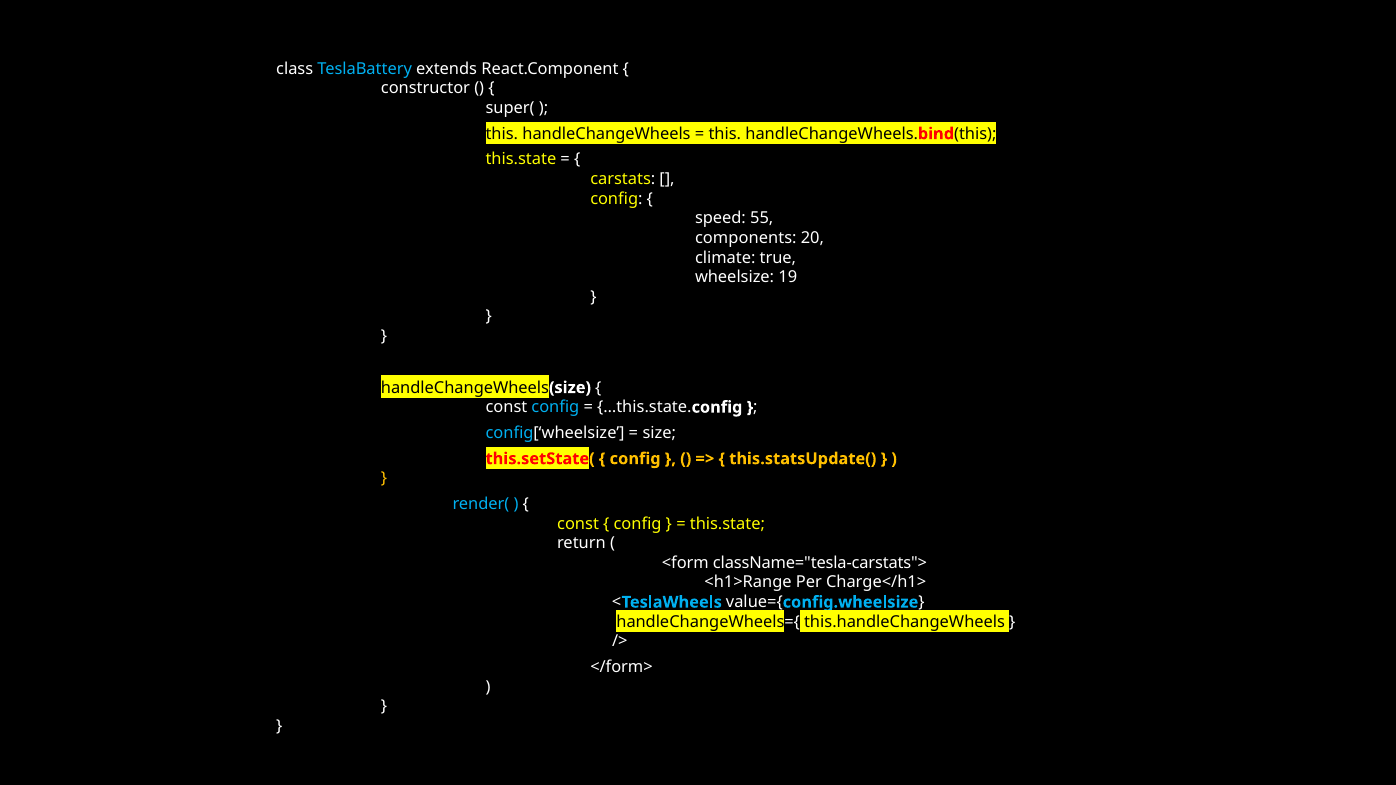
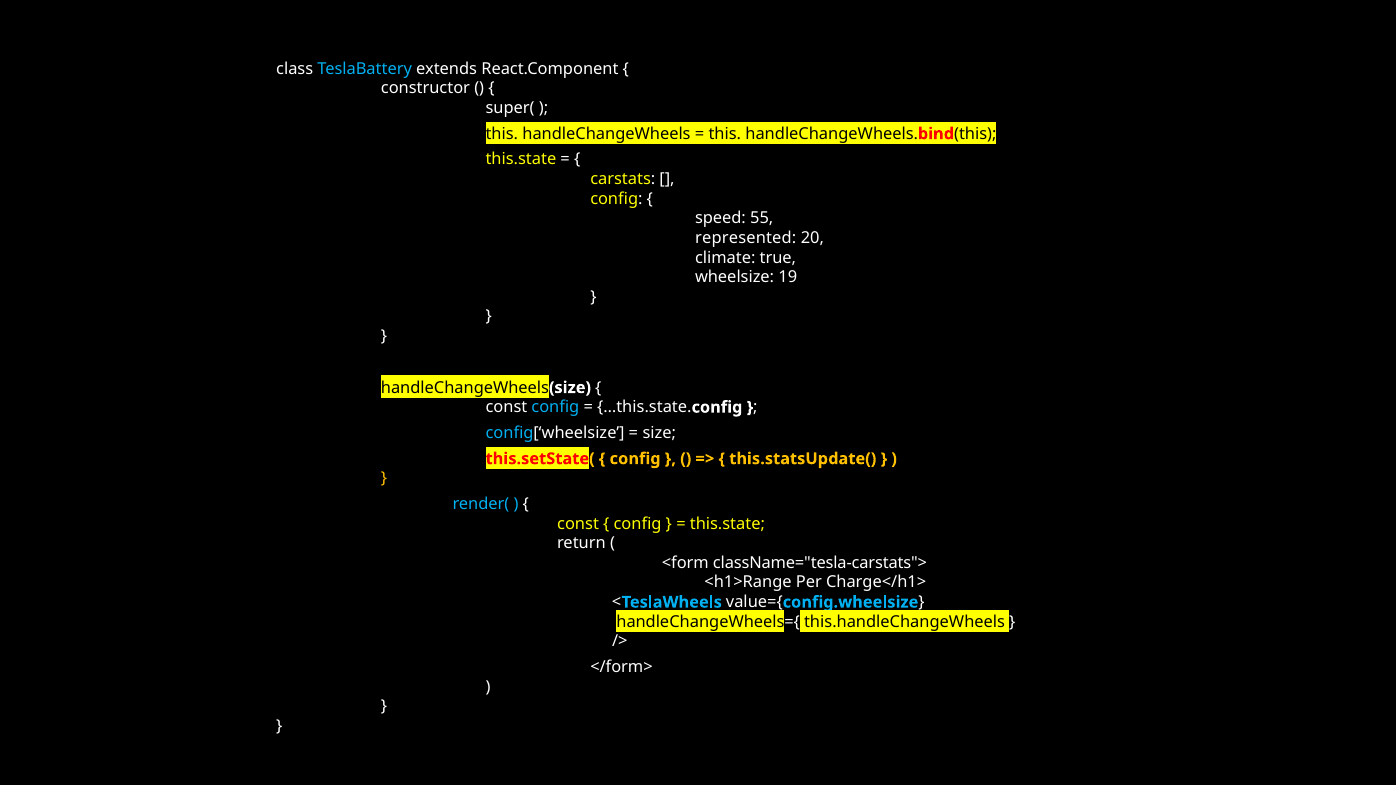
components: components -> represented
